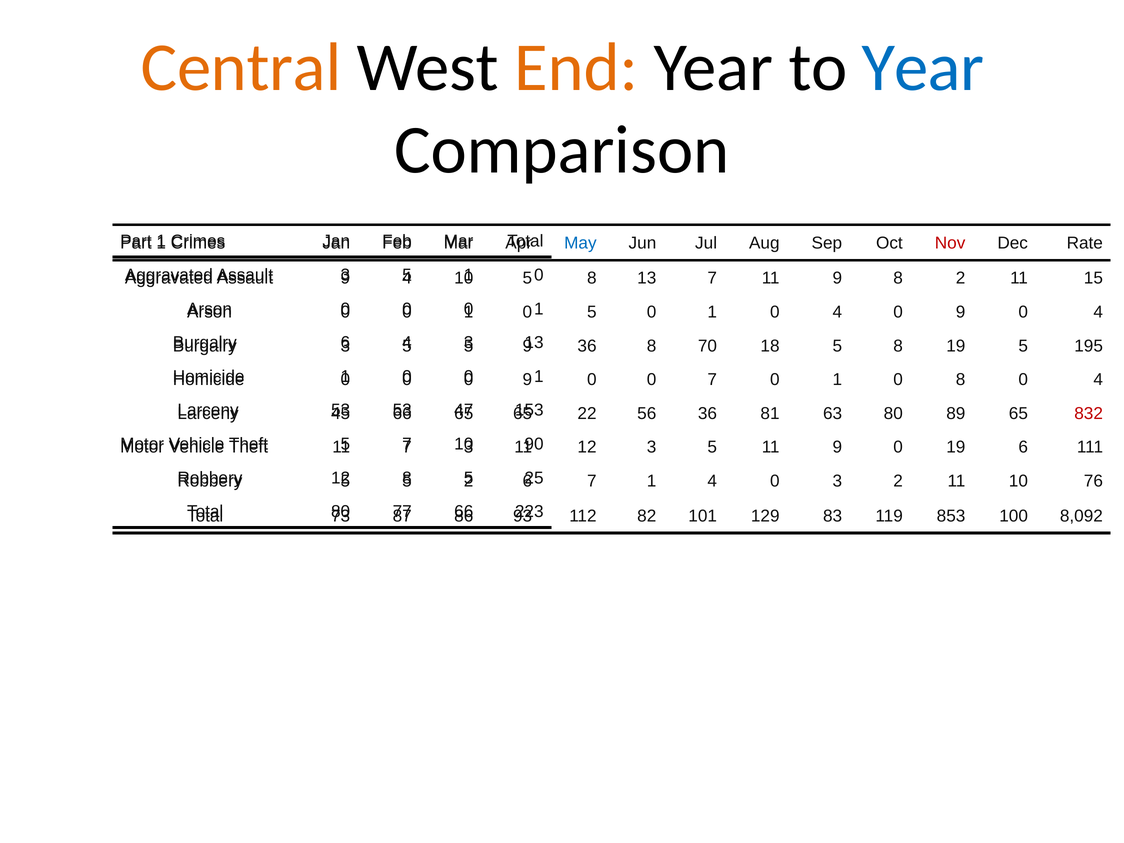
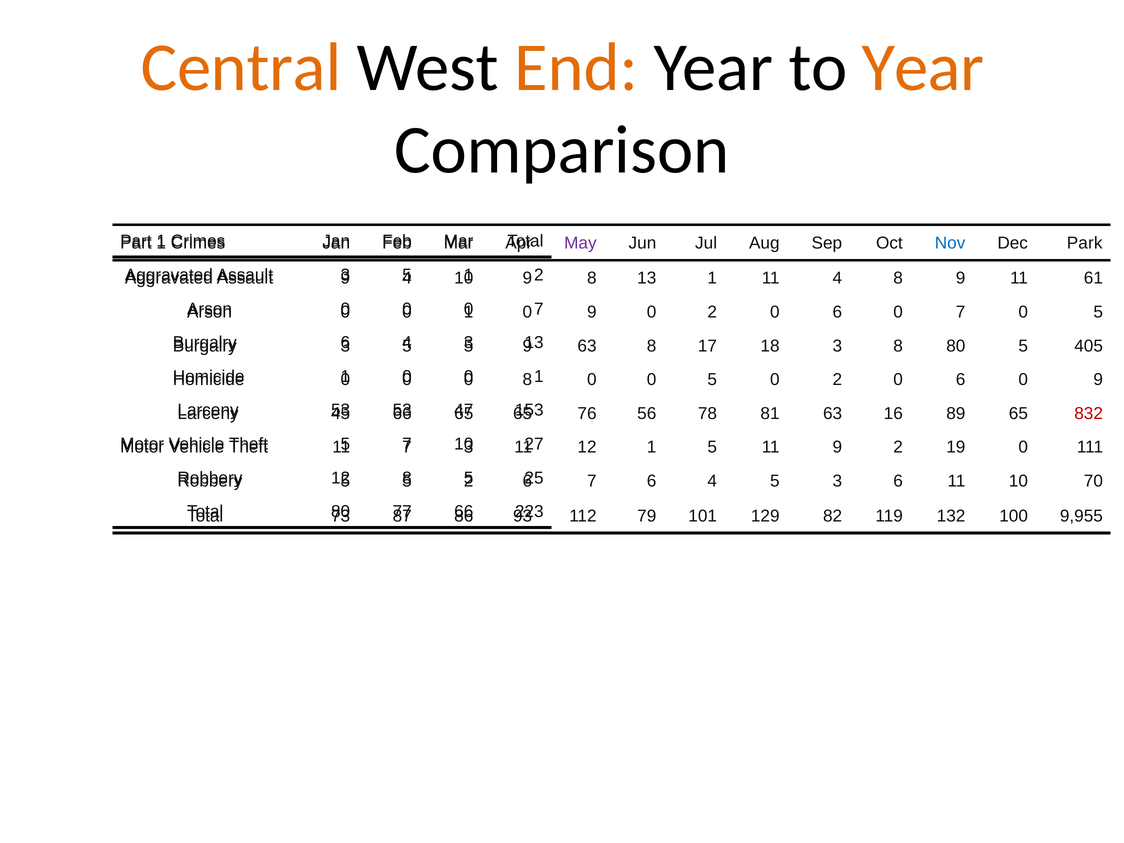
Year at (923, 68) colour: blue -> orange
May colour: blue -> purple
Nov colour: red -> blue
Rate: Rate -> Park
0 at (539, 275): 0 -> 2
5 at (527, 278): 5 -> 9
13 7: 7 -> 1
9 at (837, 278): 9 -> 4
8 2: 2 -> 9
15: 15 -> 61
1 at (539, 309): 1 -> 7
5 at (592, 312): 5 -> 9
1 at (712, 312): 1 -> 2
4 at (837, 312): 4 -> 6
9 at (961, 312): 9 -> 7
4 at (1098, 312): 4 -> 5
36 at (587, 346): 36 -> 63
70: 70 -> 17
18 5: 5 -> 3
8 19: 19 -> 80
195: 195 -> 405
9 at (527, 380): 9 -> 8
0 0 7: 7 -> 5
1 at (837, 380): 1 -> 2
8 at (961, 380): 8 -> 6
4 at (1098, 380): 4 -> 9
22: 22 -> 76
56 36: 36 -> 78
63 80: 80 -> 16
90: 90 -> 27
12 3: 3 -> 1
11 9 0: 0 -> 2
19 6: 6 -> 0
7 1: 1 -> 6
0 at (775, 481): 0 -> 5
3 2: 2 -> 6
76: 76 -> 70
82: 82 -> 79
83: 83 -> 82
853: 853 -> 132
8,092: 8,092 -> 9,955
